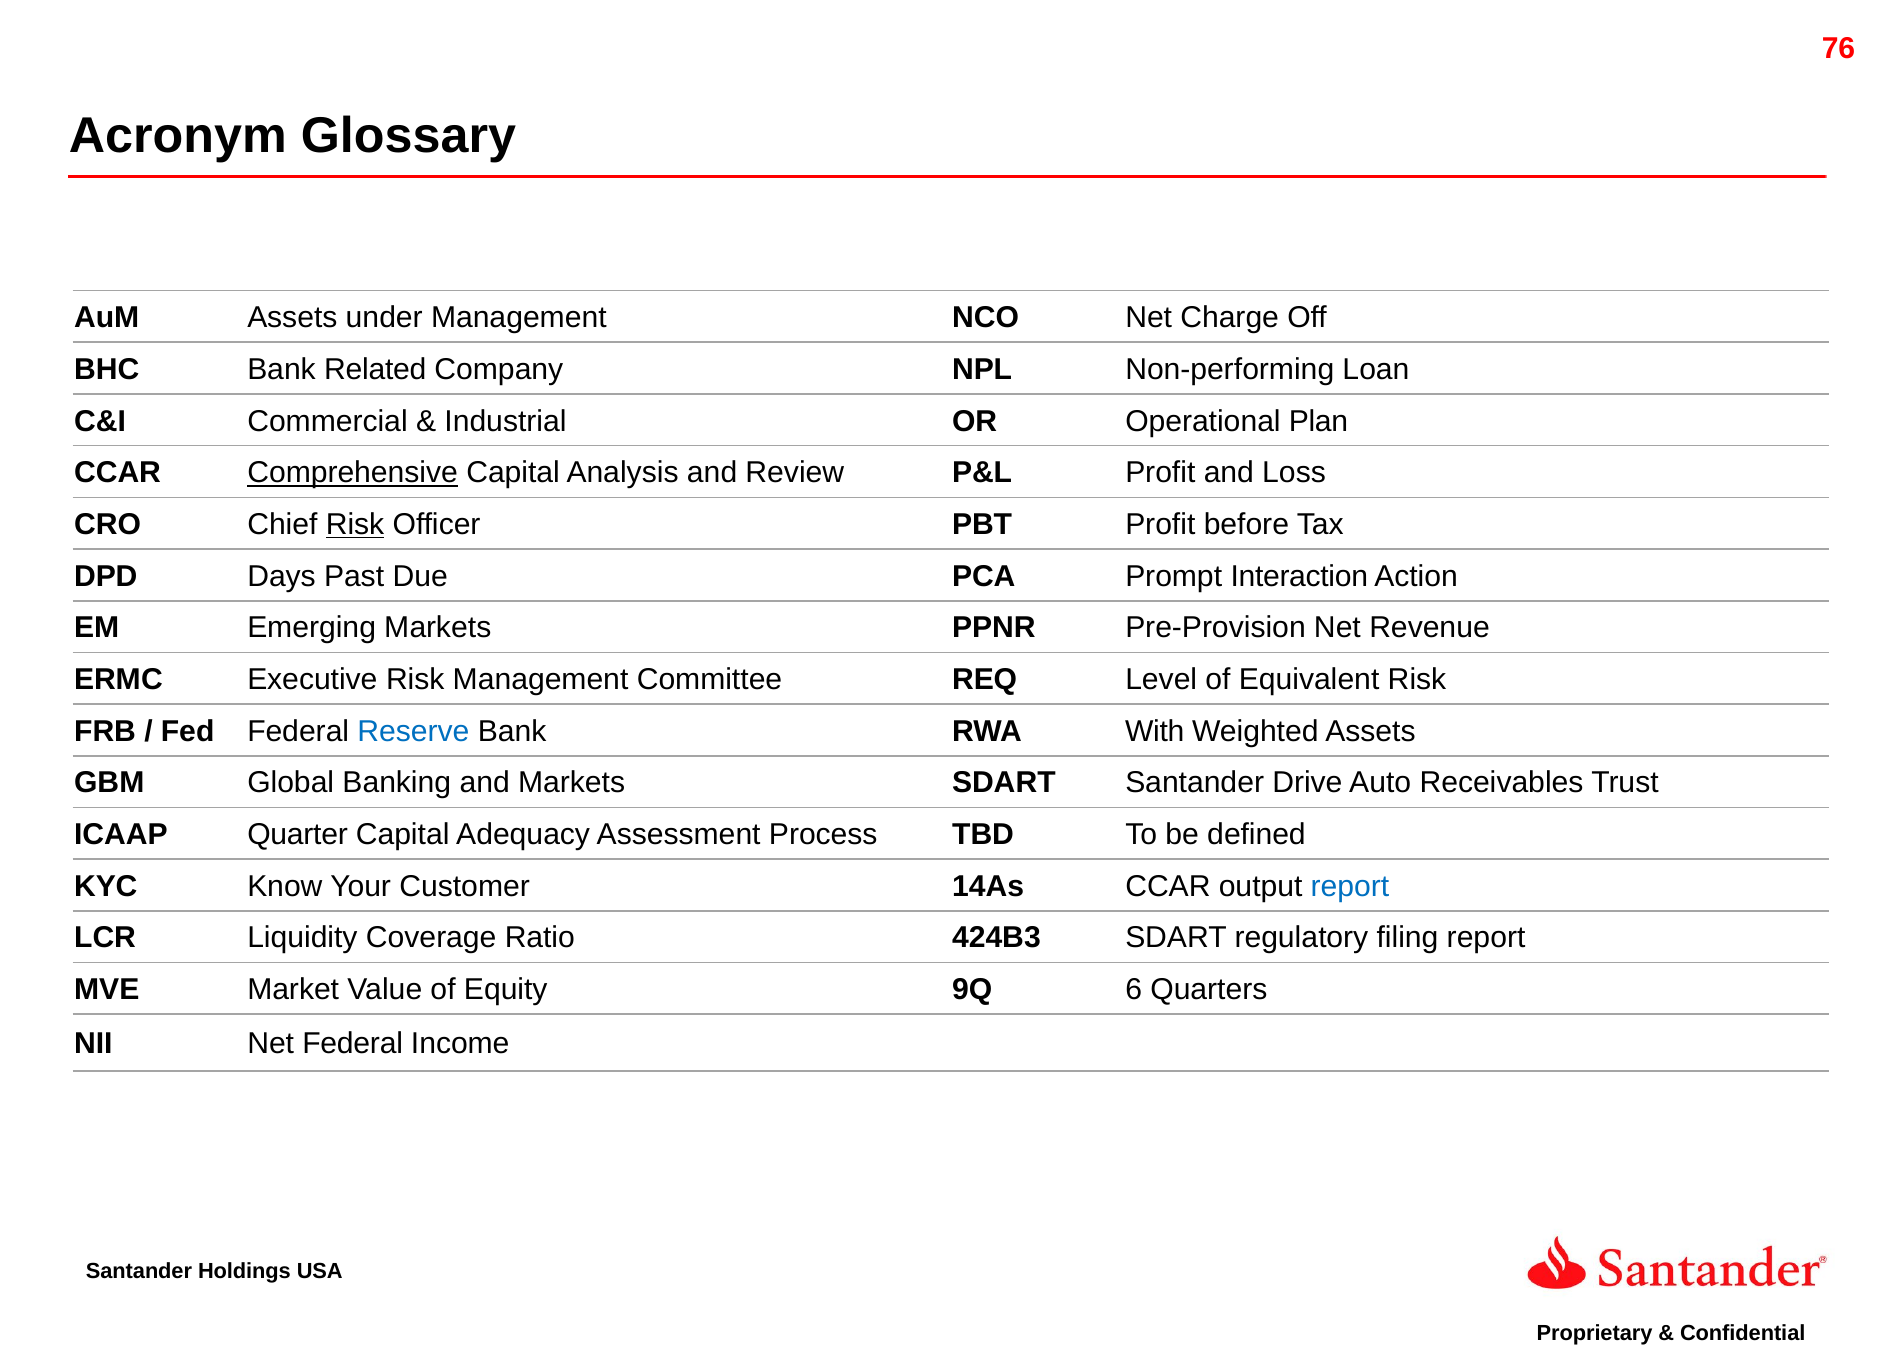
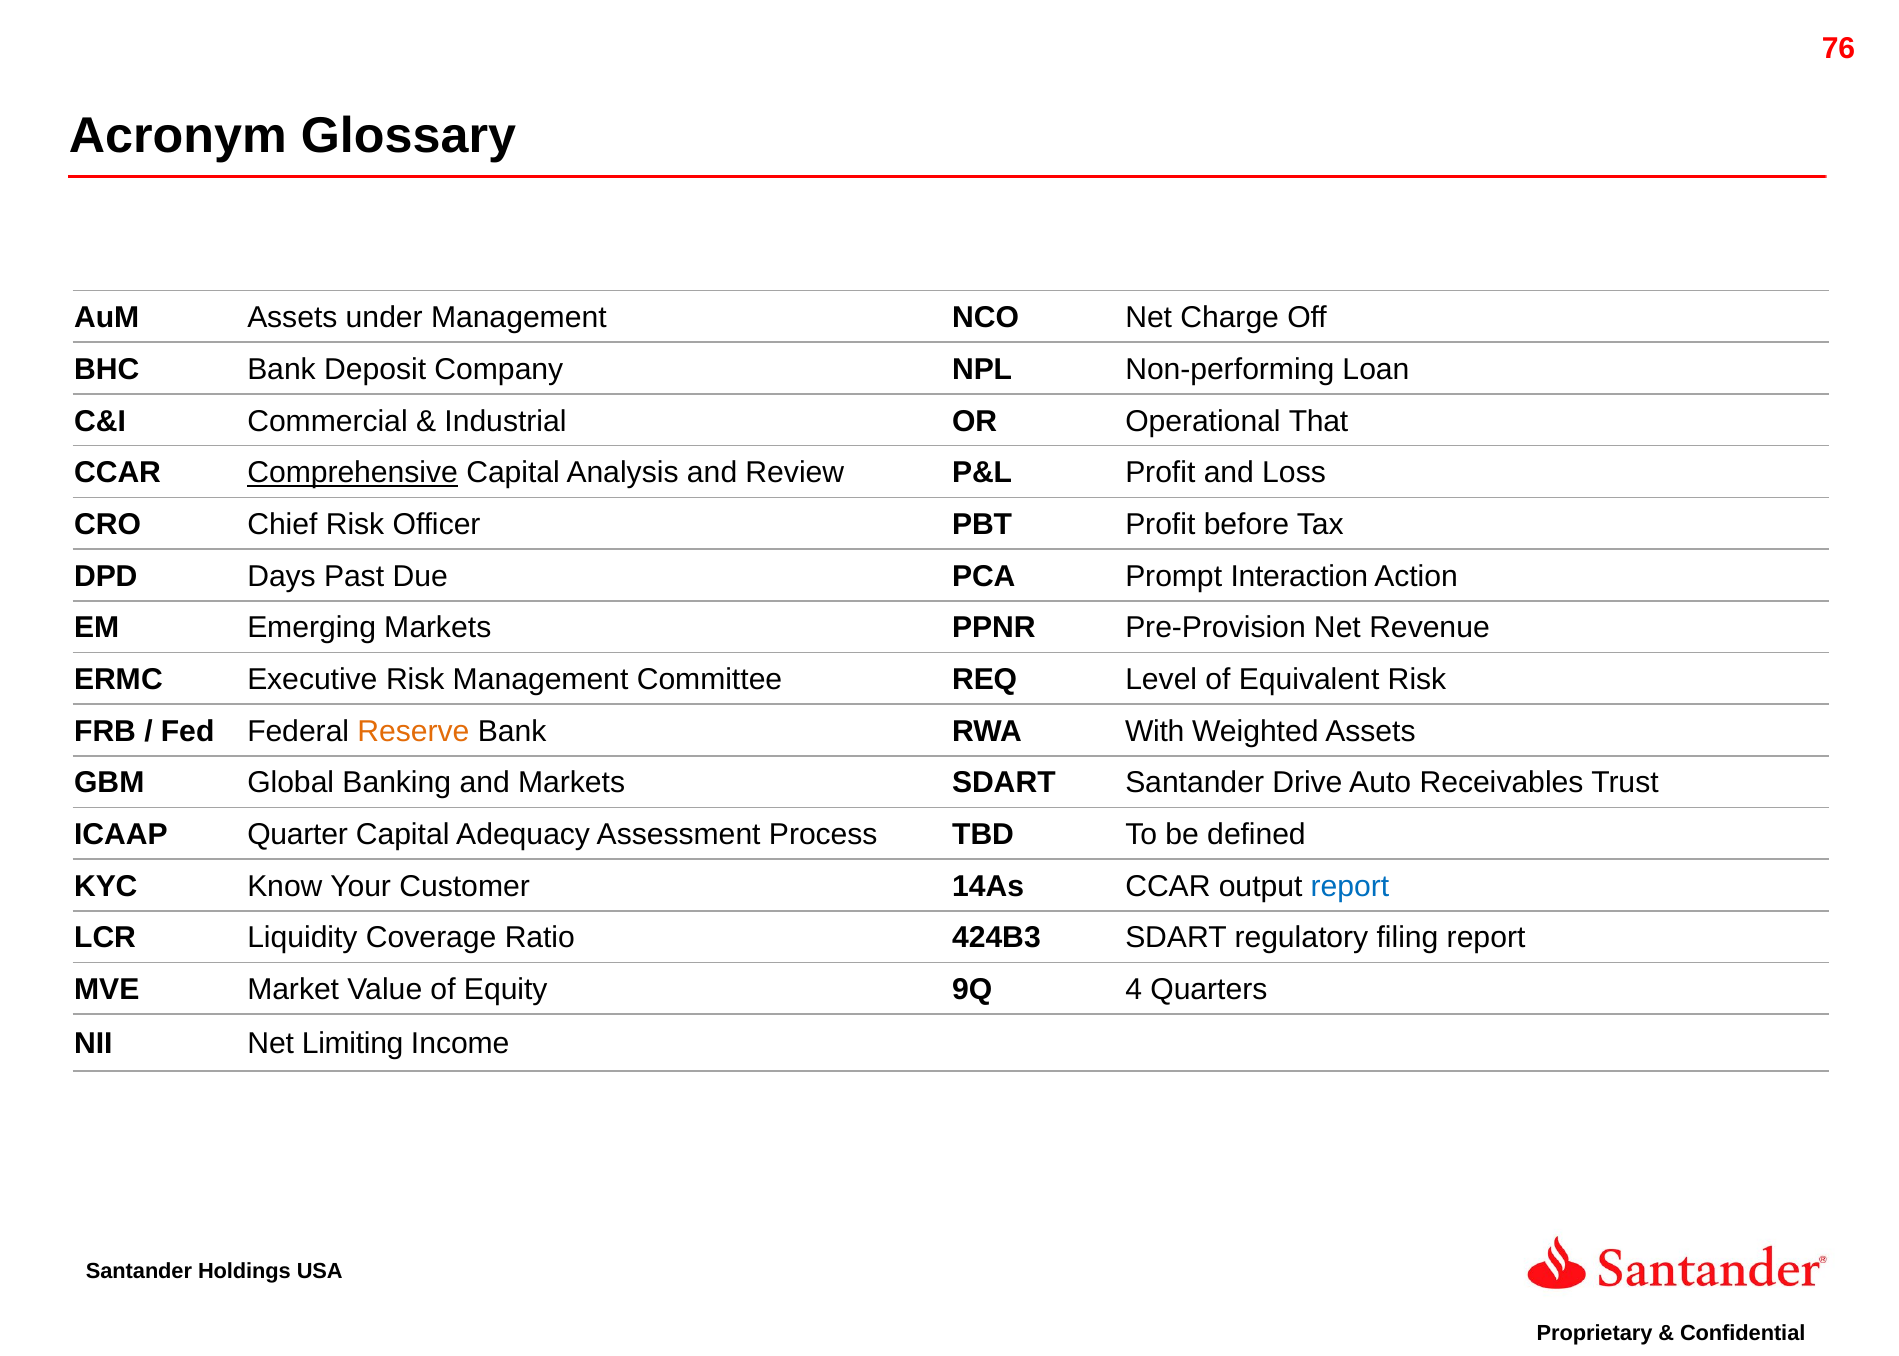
Related: Related -> Deposit
Plan: Plan -> That
Risk at (355, 525) underline: present -> none
Reserve colour: blue -> orange
6: 6 -> 4
Net Federal: Federal -> Limiting
